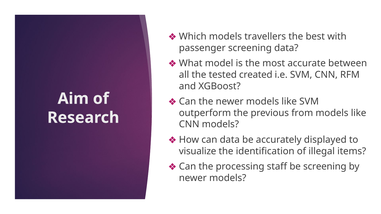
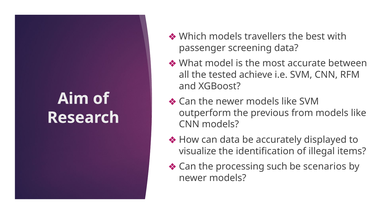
created: created -> achieve
staff: staff -> such
be screening: screening -> scenarios
